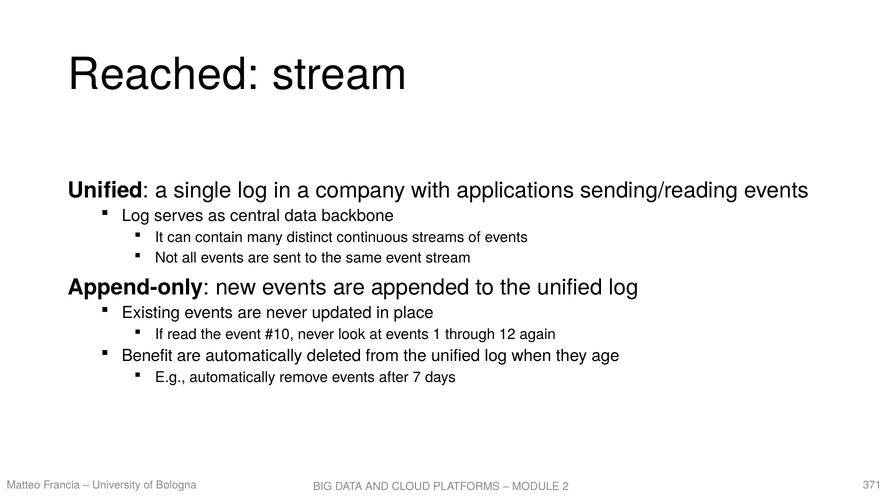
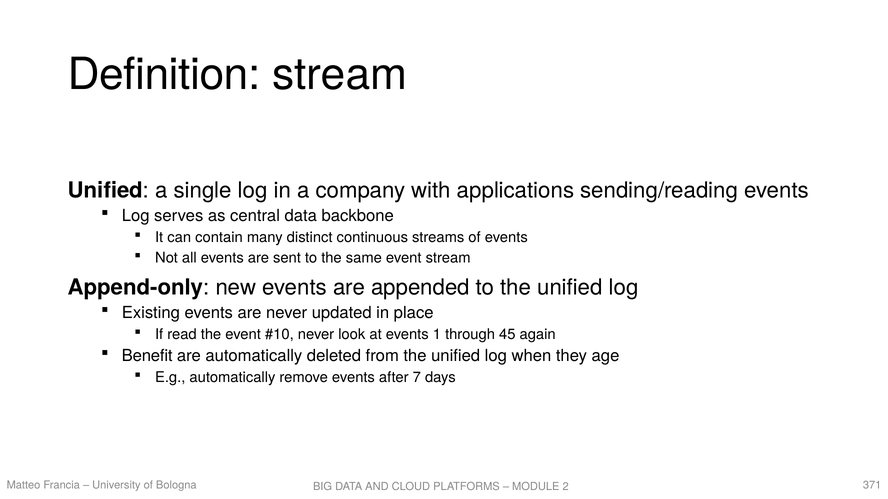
Reached: Reached -> Definition
12: 12 -> 45
